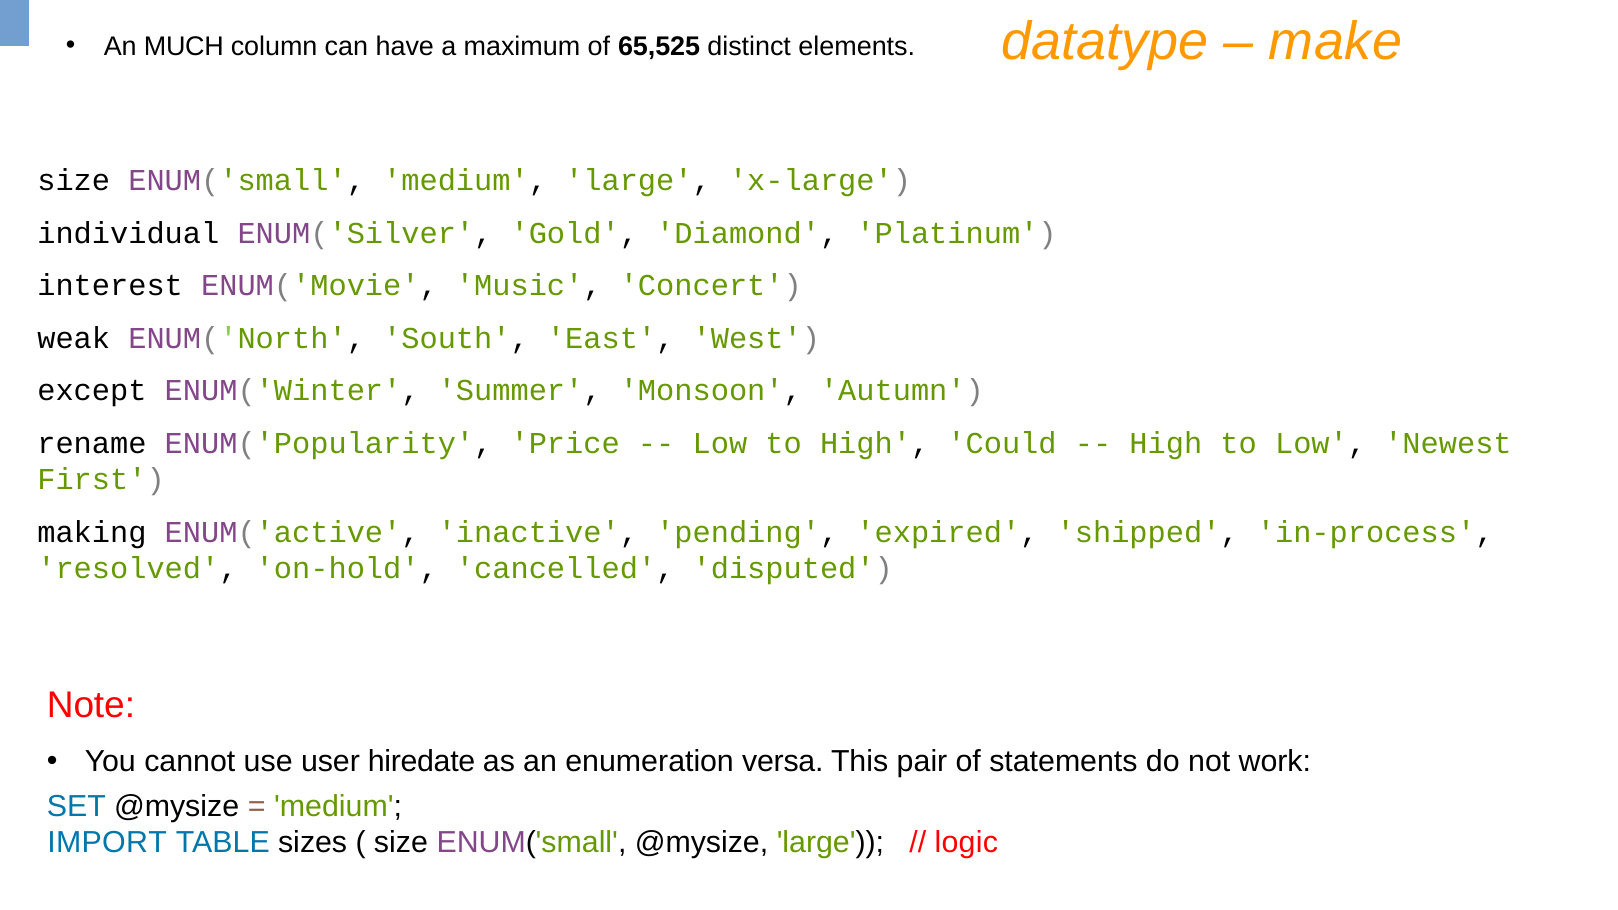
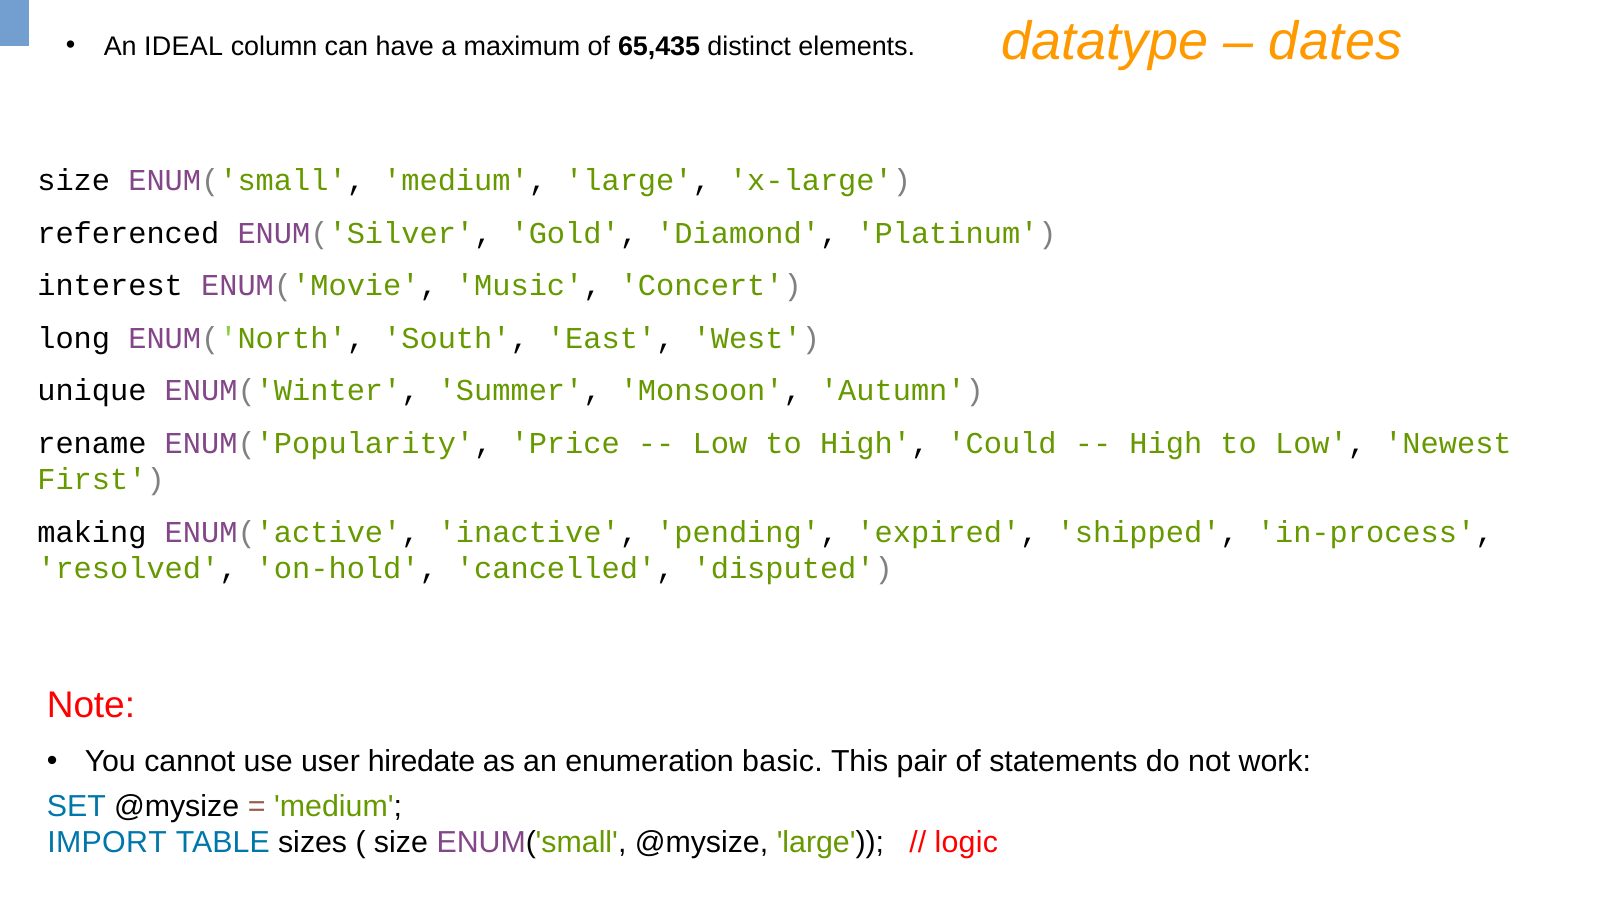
make: make -> dates
MUCH: MUCH -> IDEAL
65,525: 65,525 -> 65,435
individual: individual -> referenced
weak: weak -> long
except: except -> unique
versa: versa -> basic
